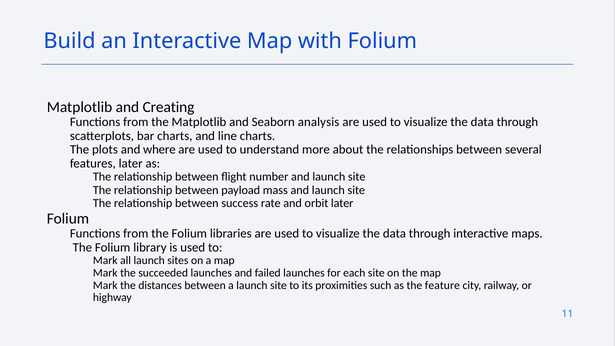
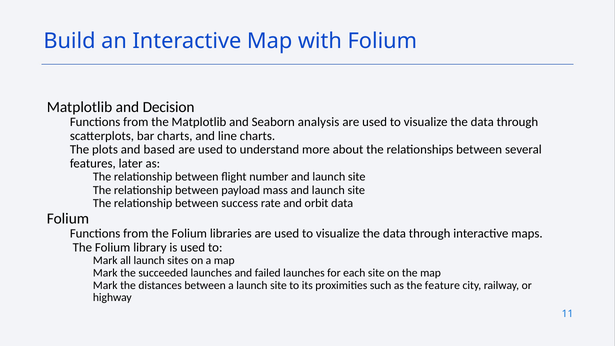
Creating: Creating -> Decision
where: where -> based
orbit later: later -> data
